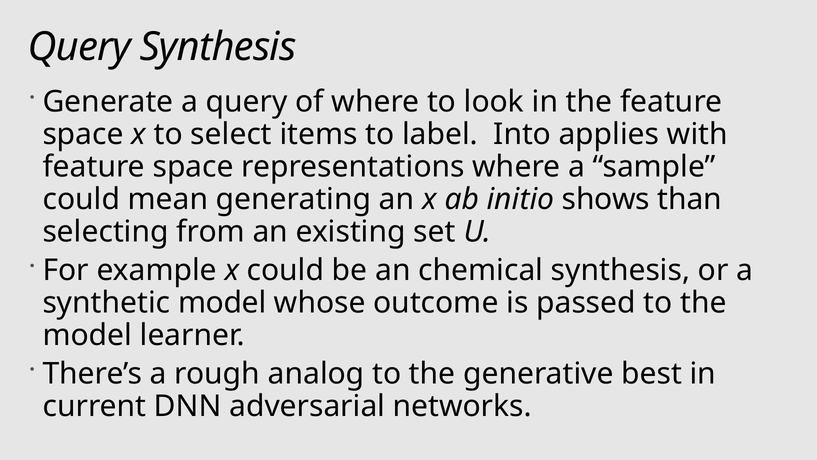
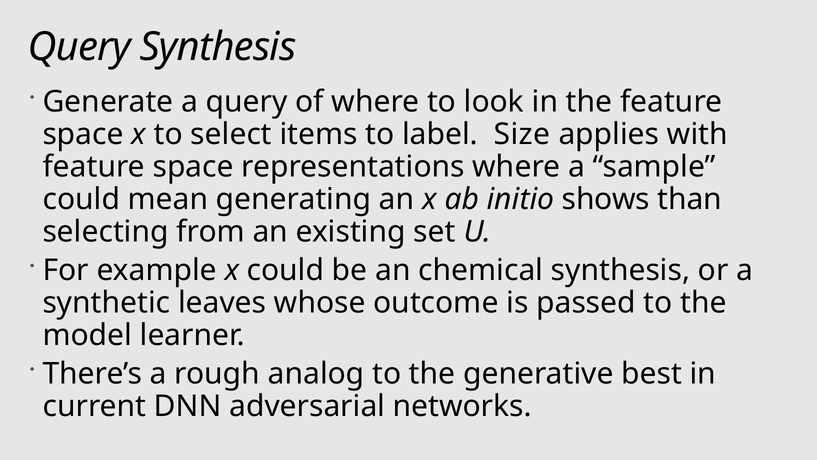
Into: Into -> Size
synthetic model: model -> leaves
